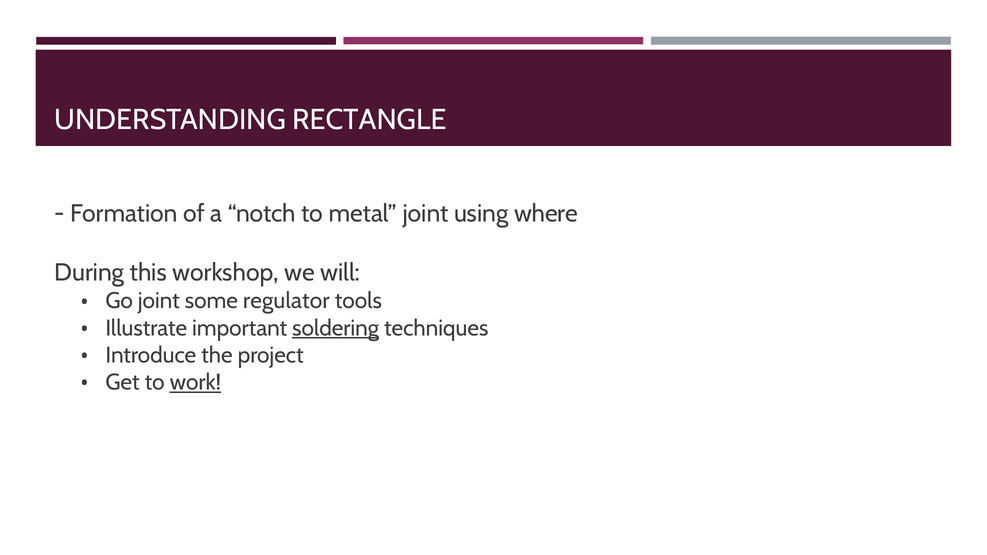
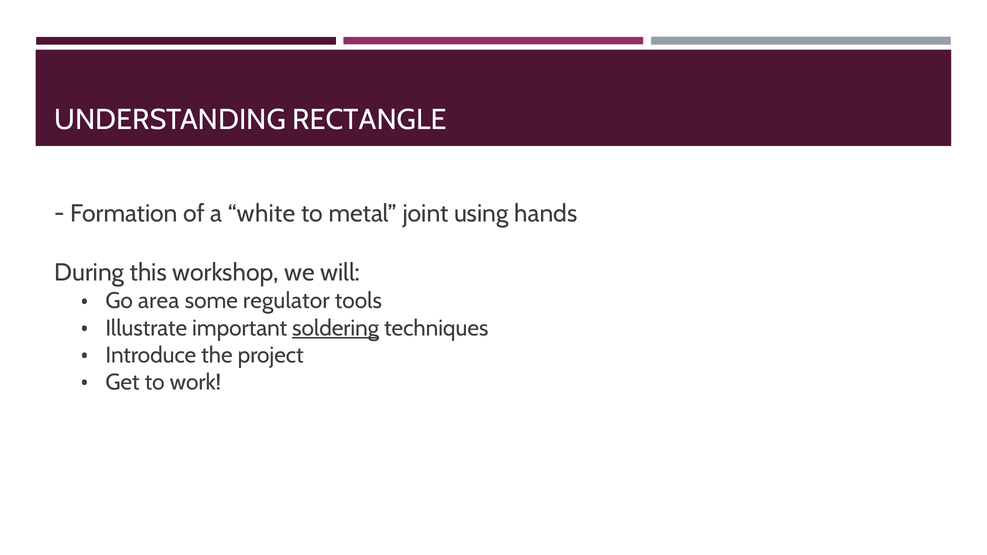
notch: notch -> white
where: where -> hands
Go joint: joint -> area
work underline: present -> none
